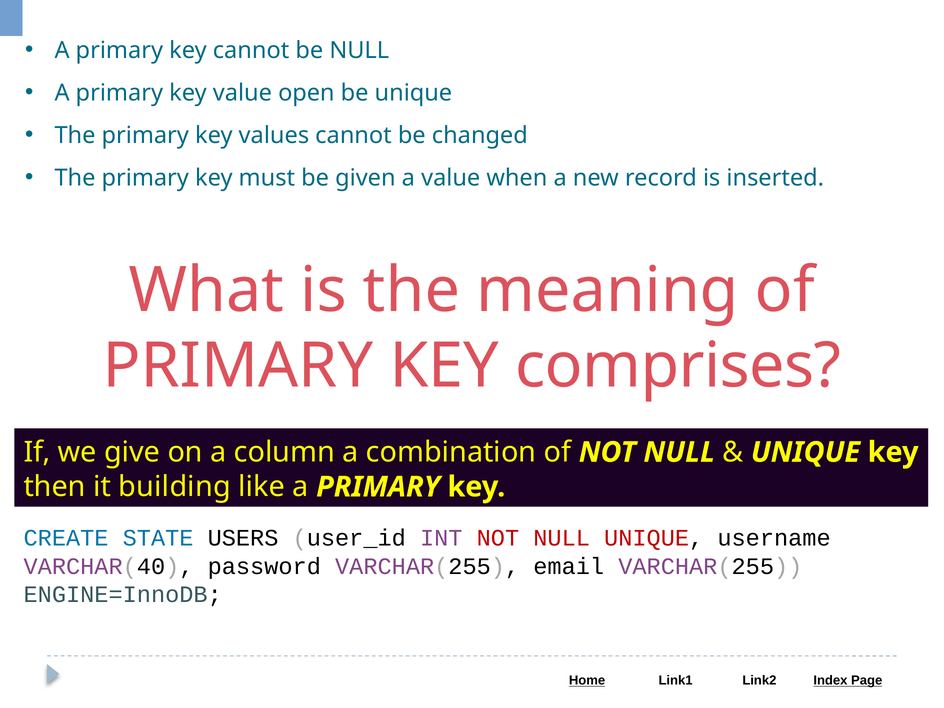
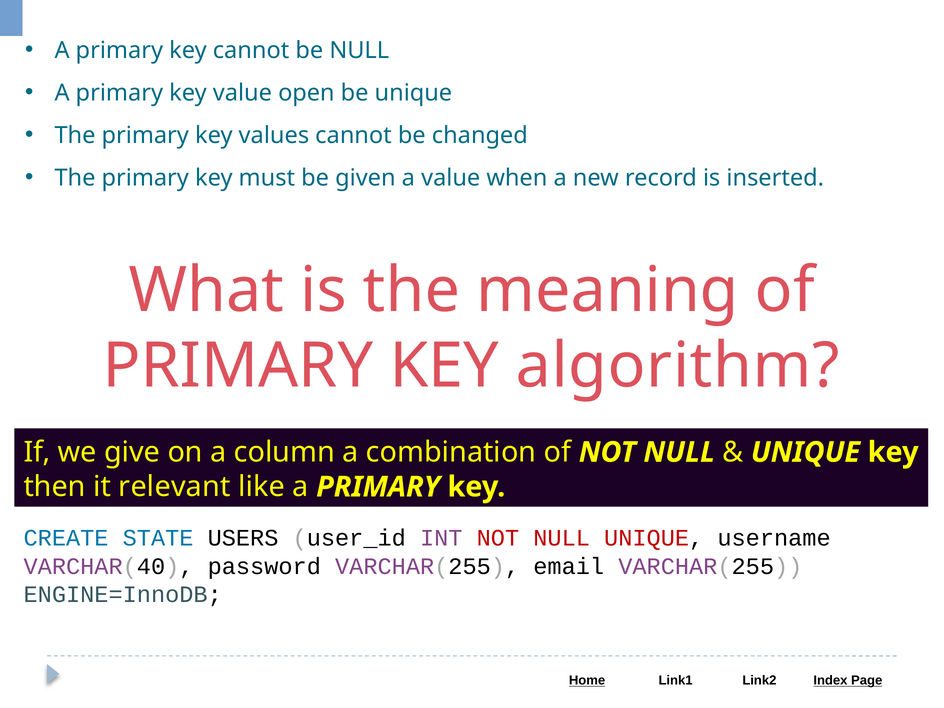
comprises: comprises -> algorithm
building: building -> relevant
